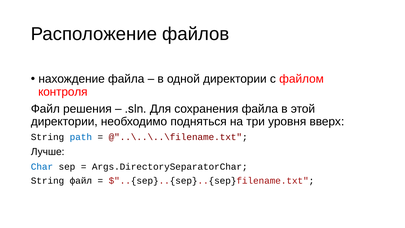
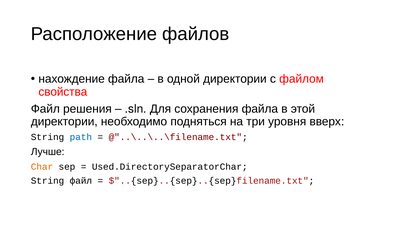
контроля: контроля -> свойства
Char colour: blue -> orange
Args.DirectorySeparatorChar: Args.DirectorySeparatorChar -> Used.DirectorySeparatorChar
